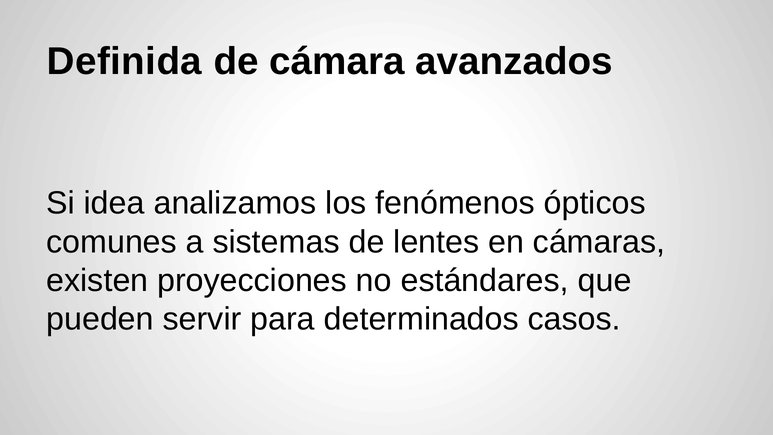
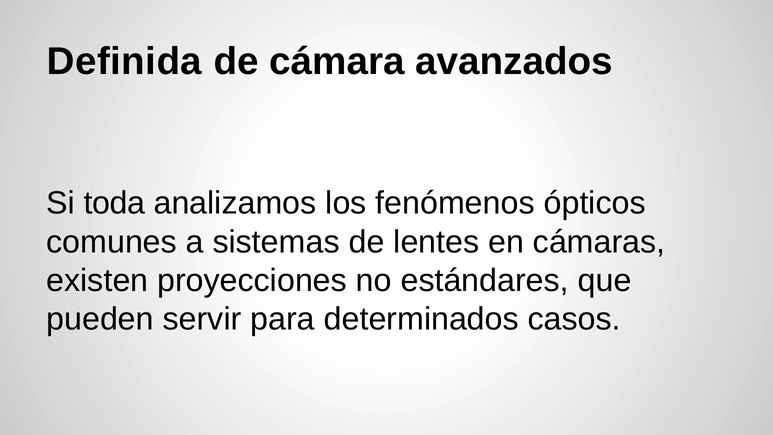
idea: idea -> toda
